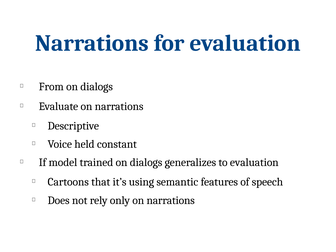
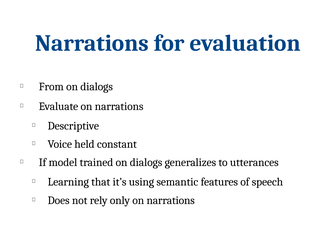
to evaluation: evaluation -> utterances
Cartoons: Cartoons -> Learning
